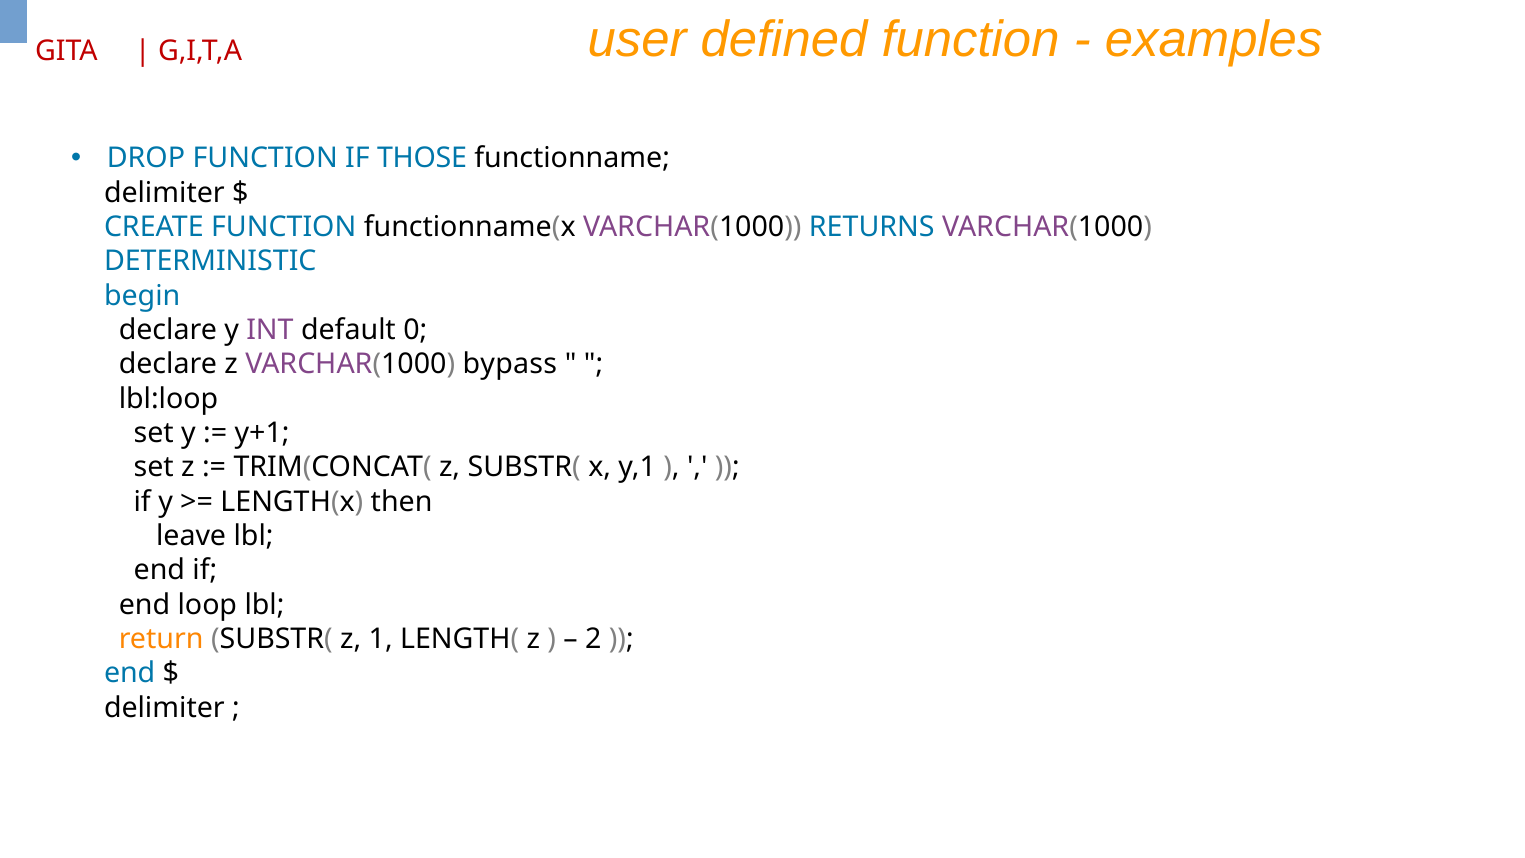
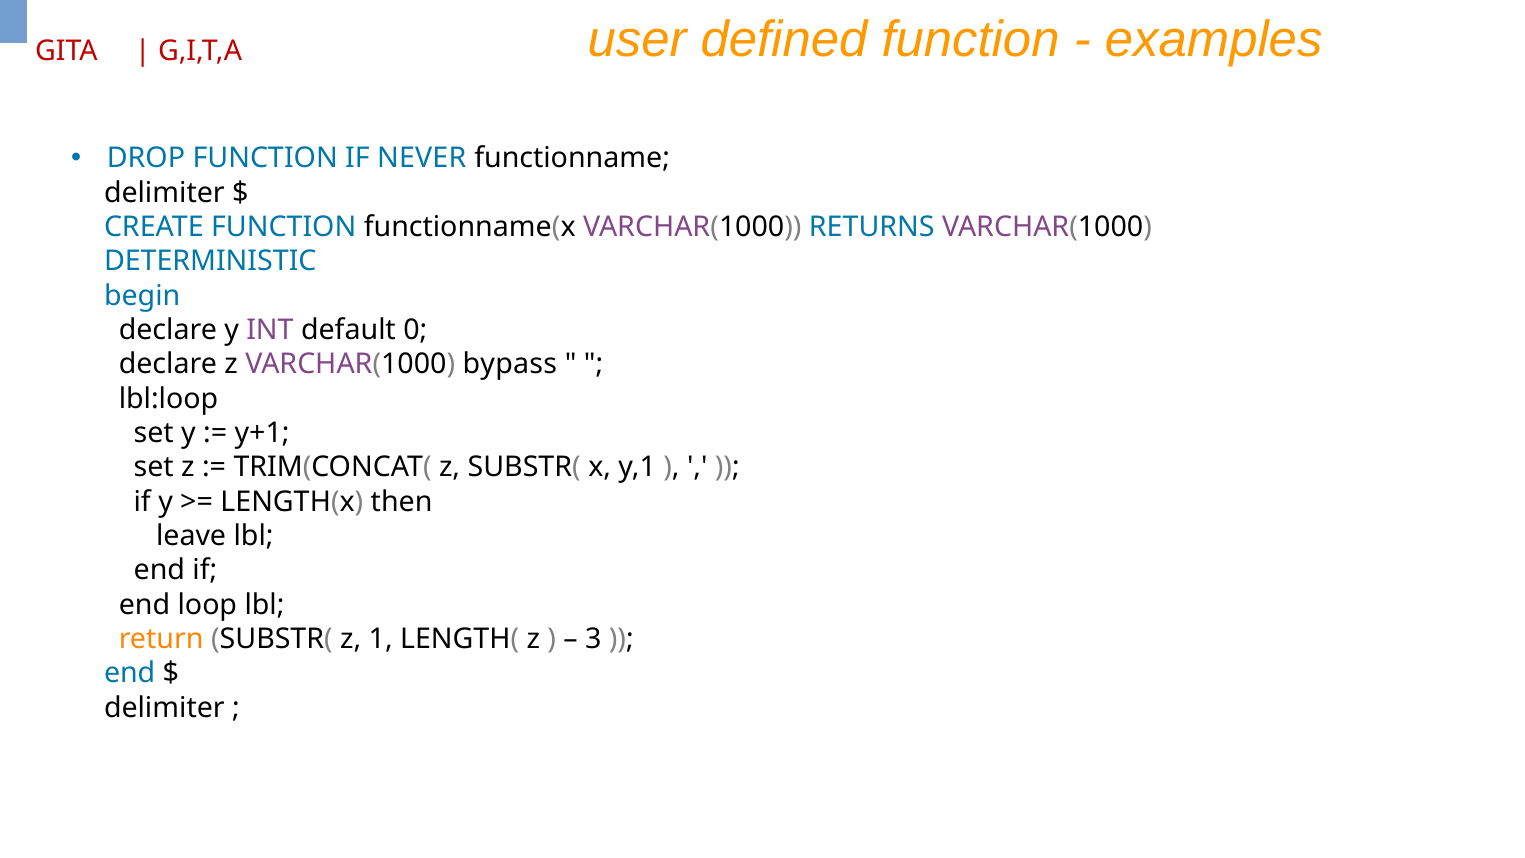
THOSE: THOSE -> NEVER
2: 2 -> 3
